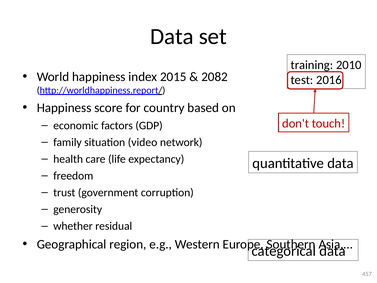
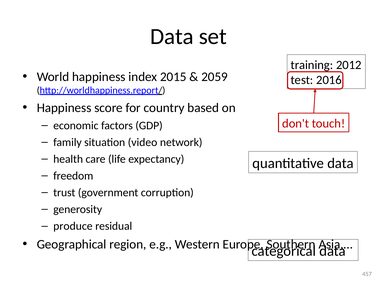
2010: 2010 -> 2012
2082: 2082 -> 2059
whether: whether -> produce
